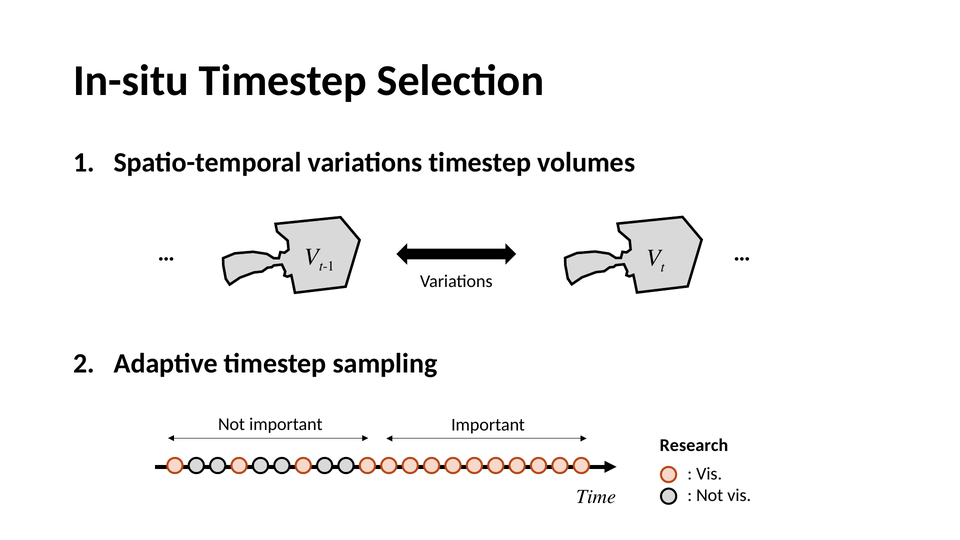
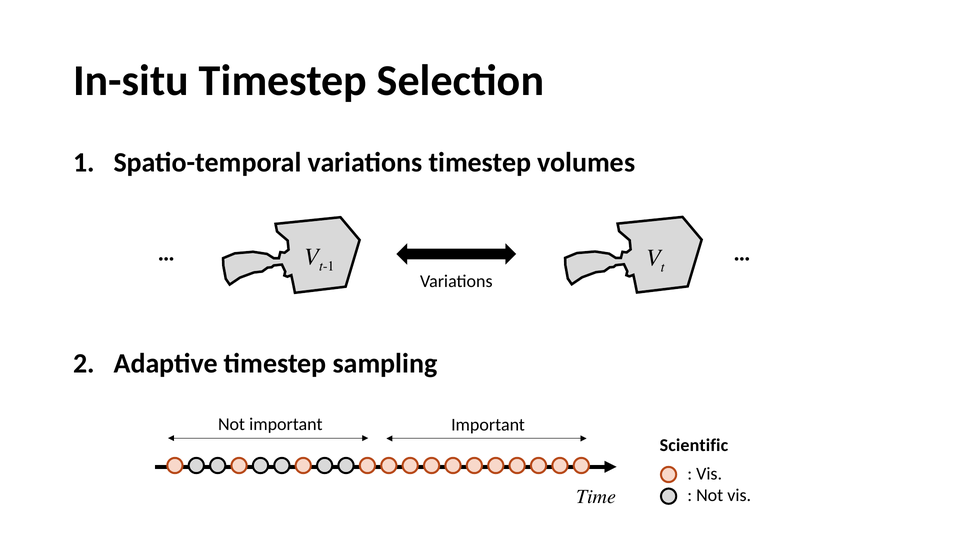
Research: Research -> Scientific
